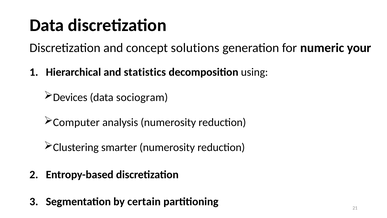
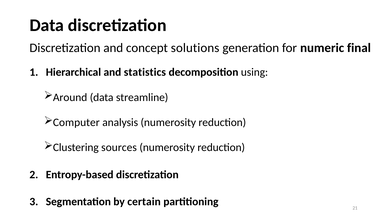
your: your -> final
Devices: Devices -> Around
sociogram: sociogram -> streamline
smarter: smarter -> sources
